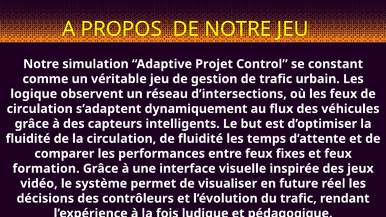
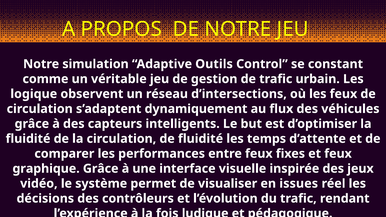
Projet: Projet -> Outils
formation: formation -> graphique
future: future -> issues
